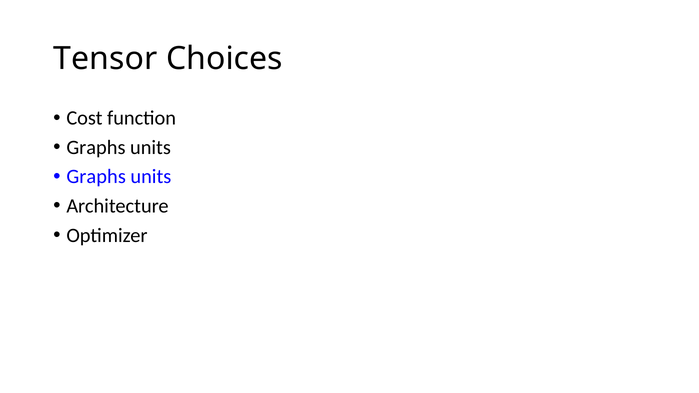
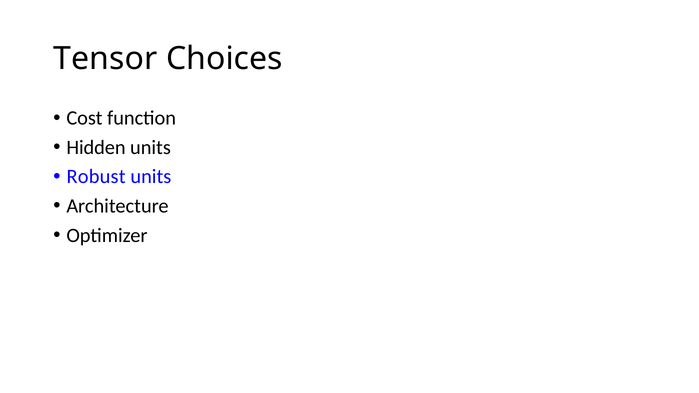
Graphs at (96, 147): Graphs -> Hidden
Graphs at (96, 177): Graphs -> Robust
